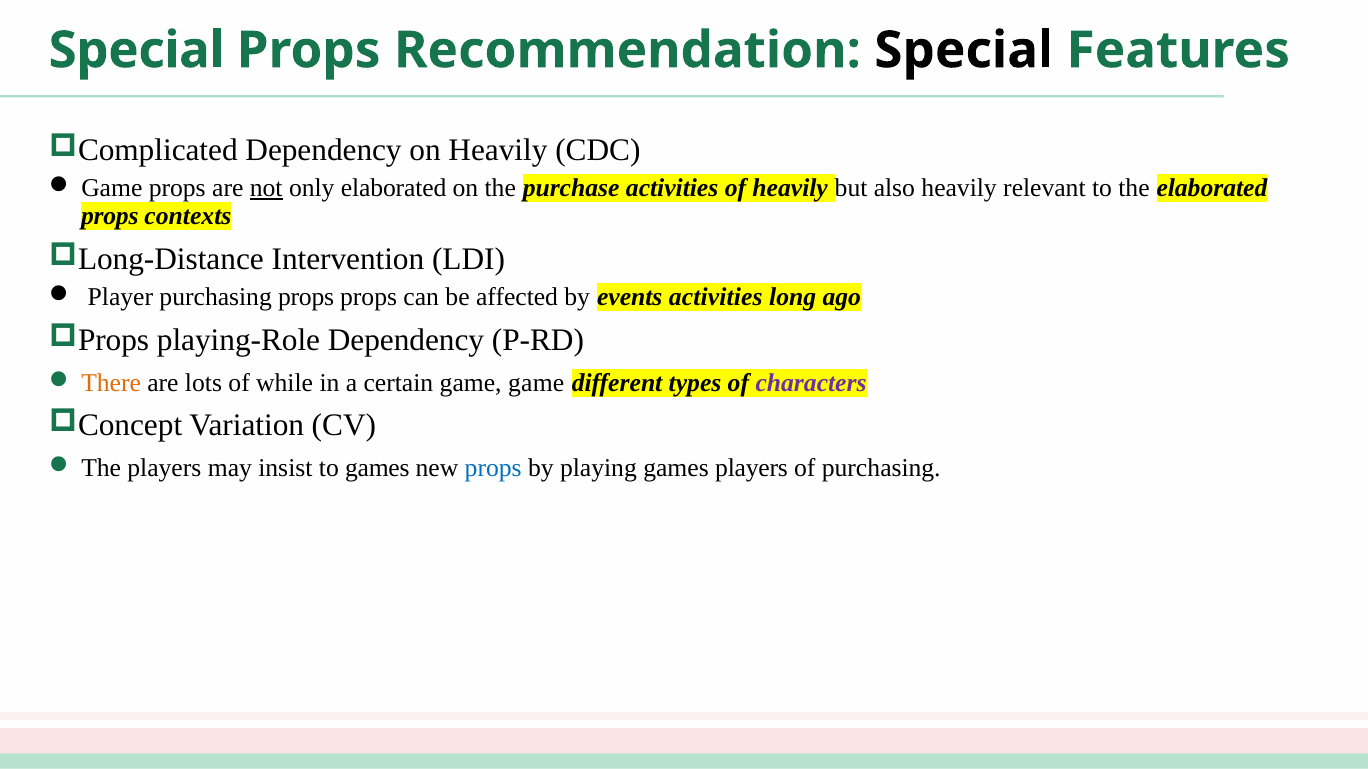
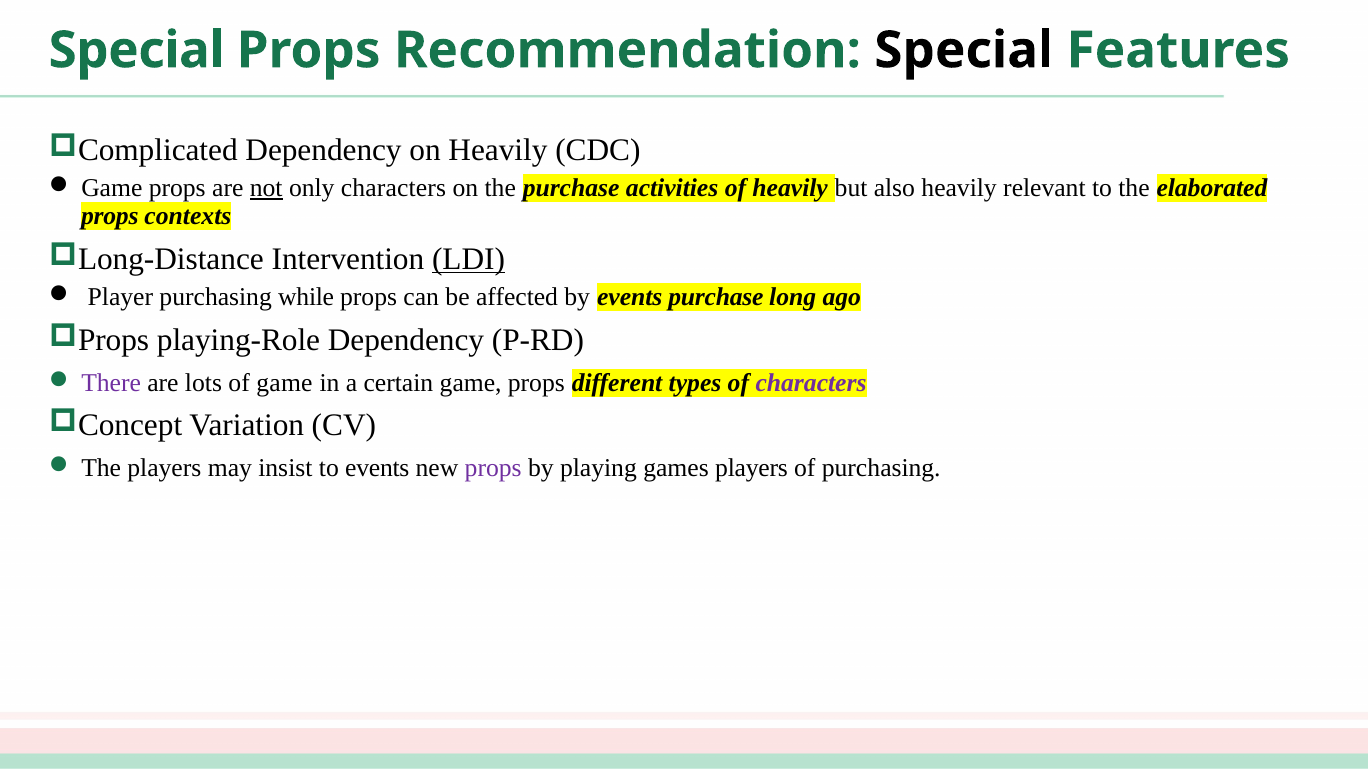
only elaborated: elaborated -> characters
LDI underline: none -> present
purchasing props: props -> while
events activities: activities -> purchase
There colour: orange -> purple
of while: while -> game
certain game game: game -> props
to games: games -> events
props at (493, 468) colour: blue -> purple
